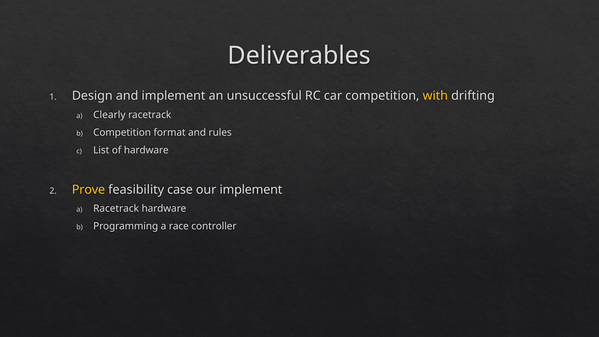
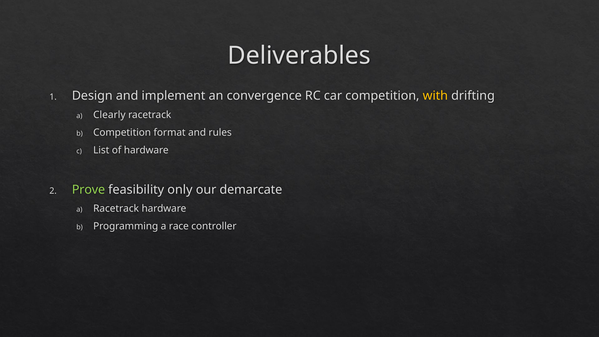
unsuccessful: unsuccessful -> convergence
Prove colour: yellow -> light green
case: case -> only
our implement: implement -> demarcate
